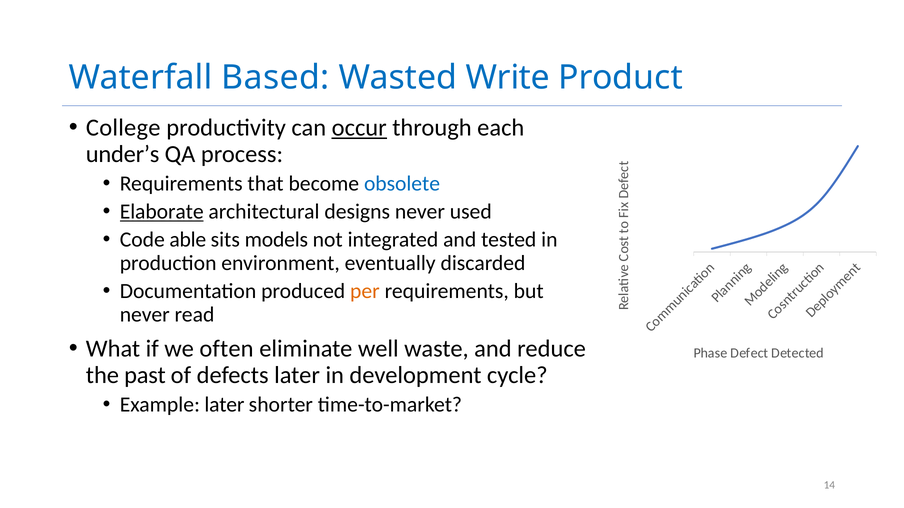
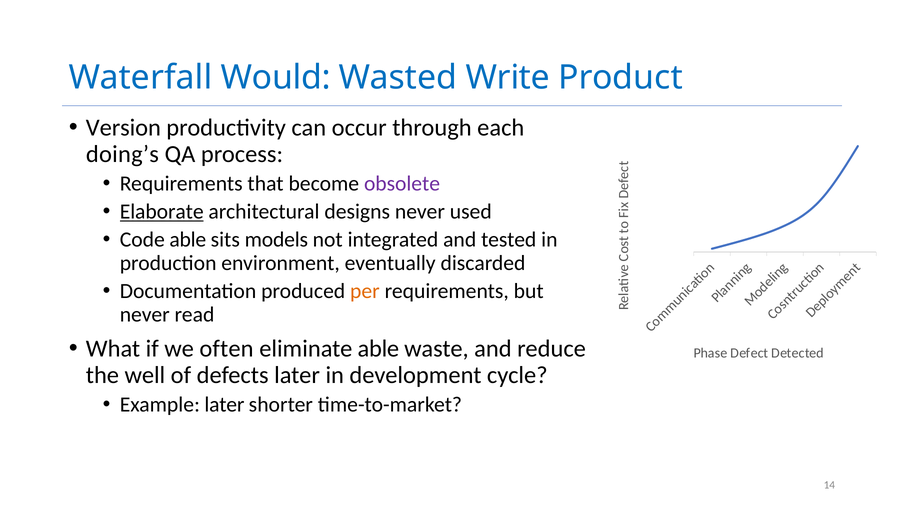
Based: Based -> Would
College: College -> Version
occur underline: present -> none
under’s: under’s -> doing’s
obsolete colour: blue -> purple
eliminate well: well -> able
past: past -> well
